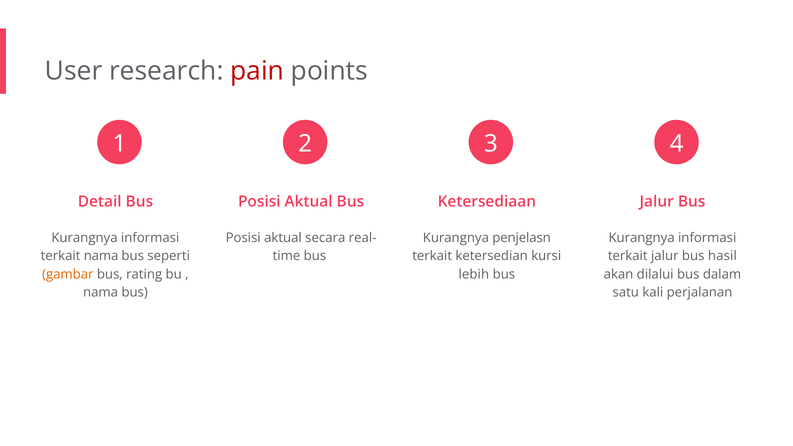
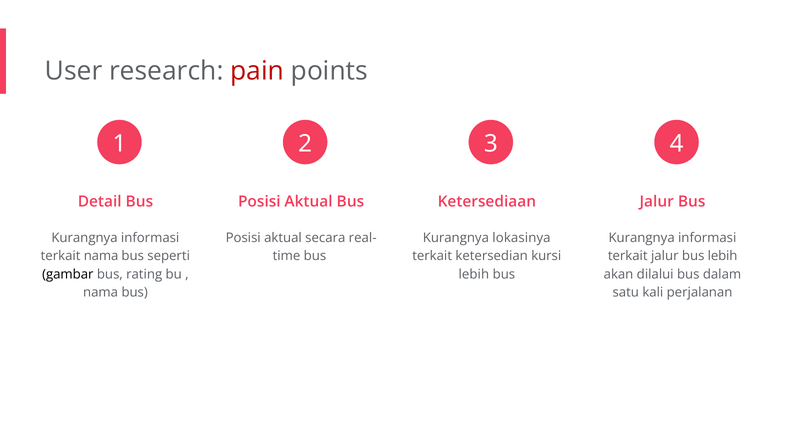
penjelasn: penjelasn -> lokasinya
bus hasil: hasil -> lebih
gambar colour: orange -> black
